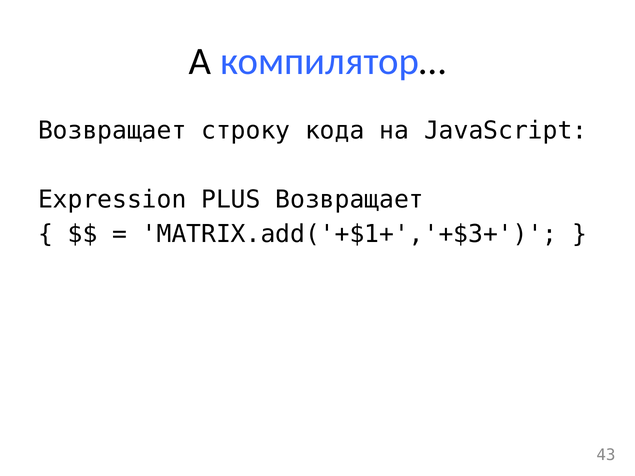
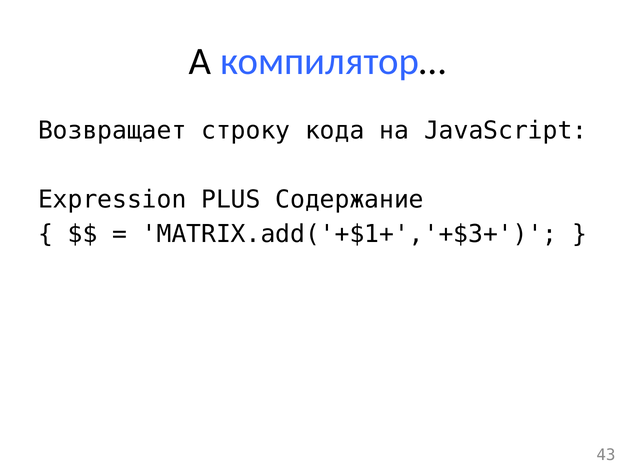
PLUS Возвращает: Возвращает -> Содержание
